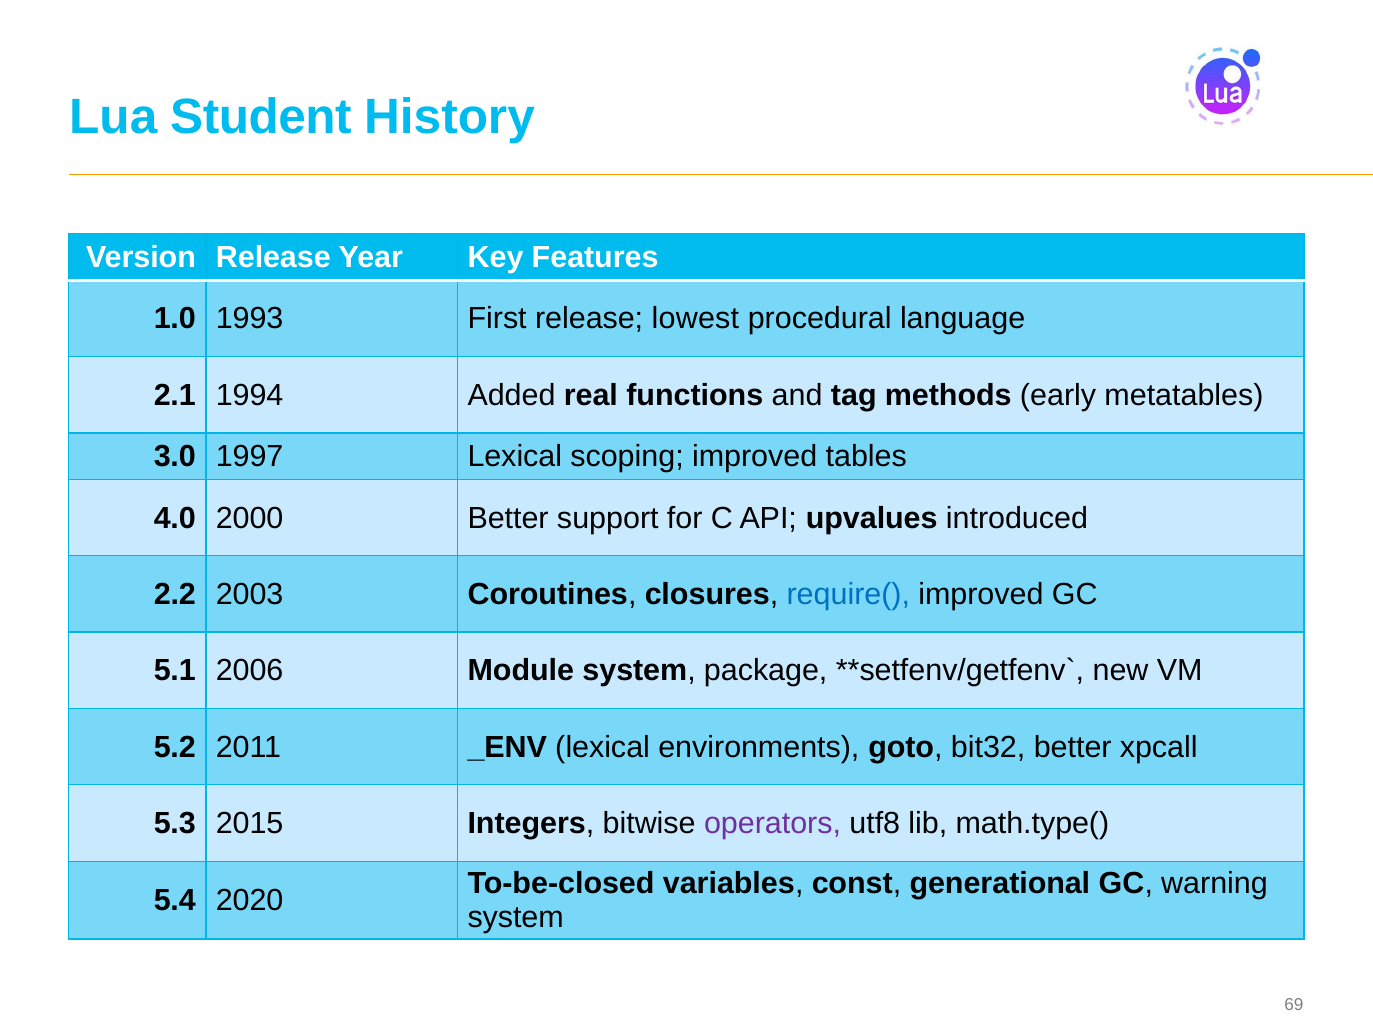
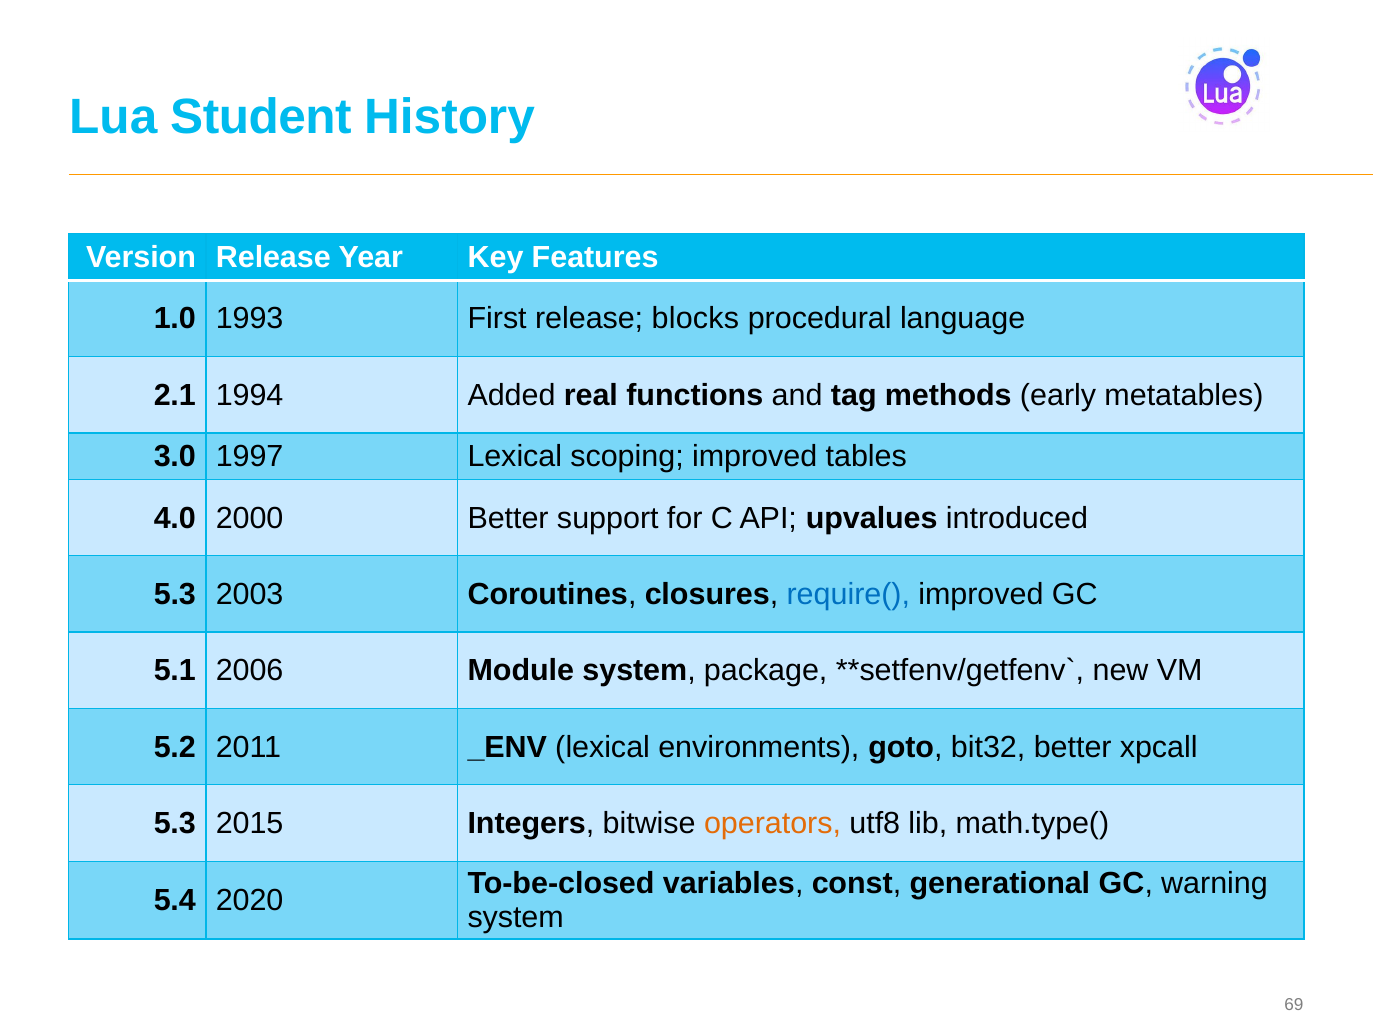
lowest: lowest -> blocks
2.2 at (175, 594): 2.2 -> 5.3
operators colour: purple -> orange
